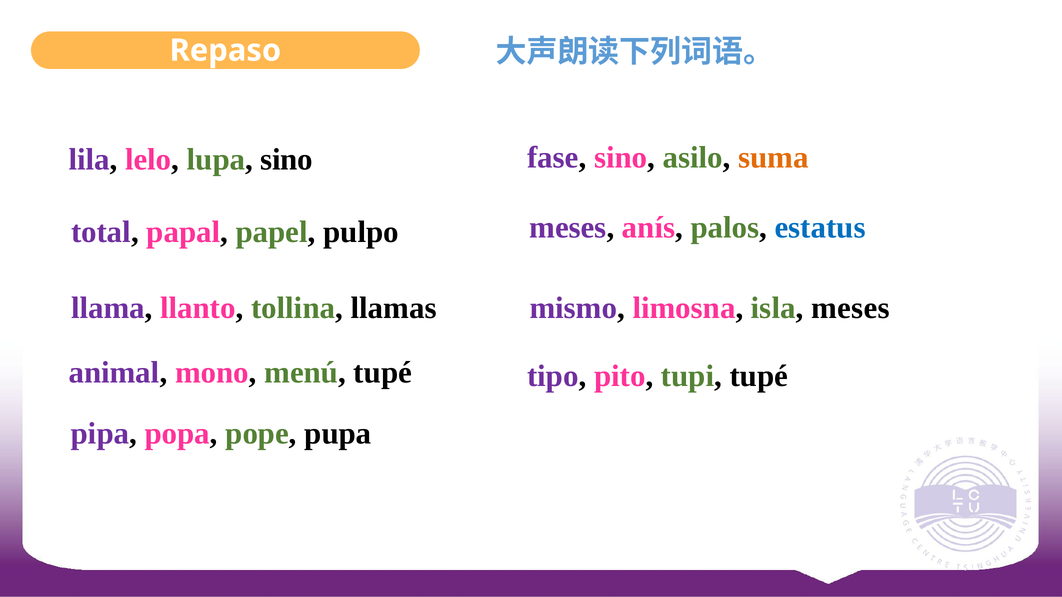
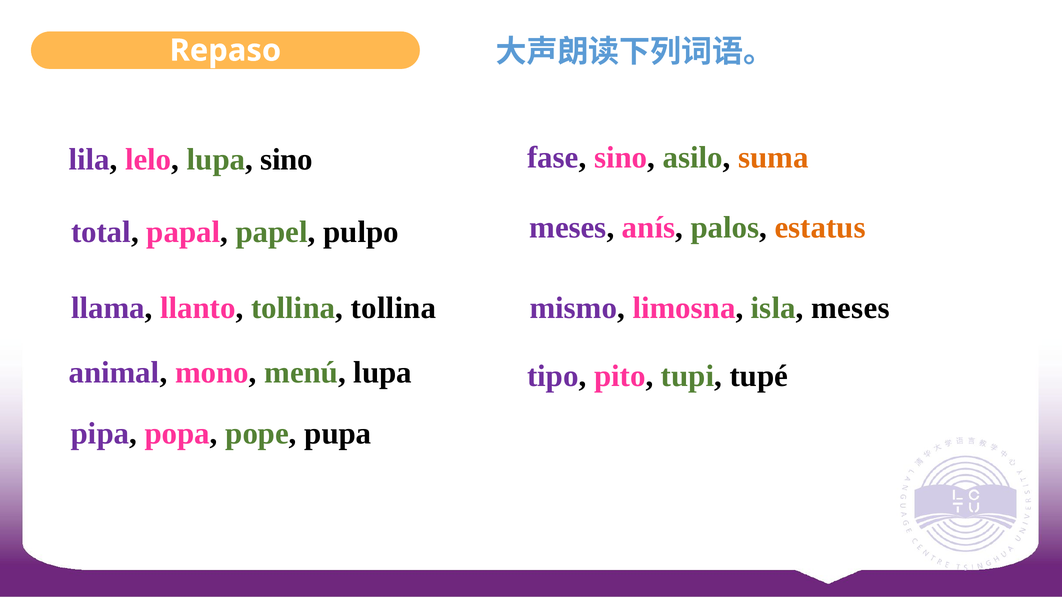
estatus colour: blue -> orange
tollina llamas: llamas -> tollina
menú tupé: tupé -> lupa
